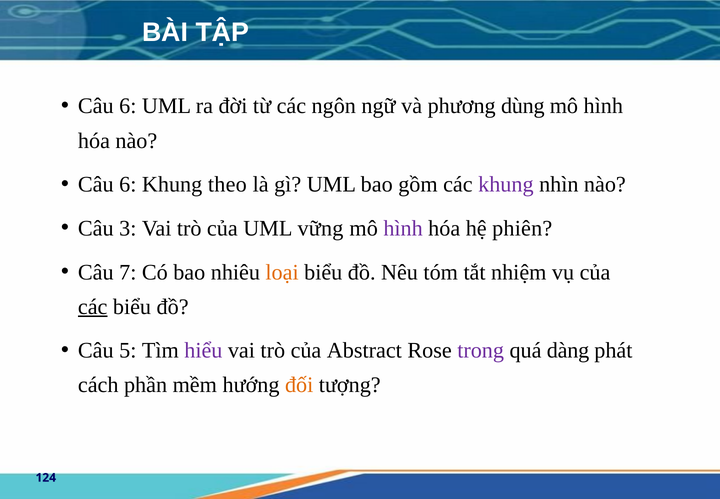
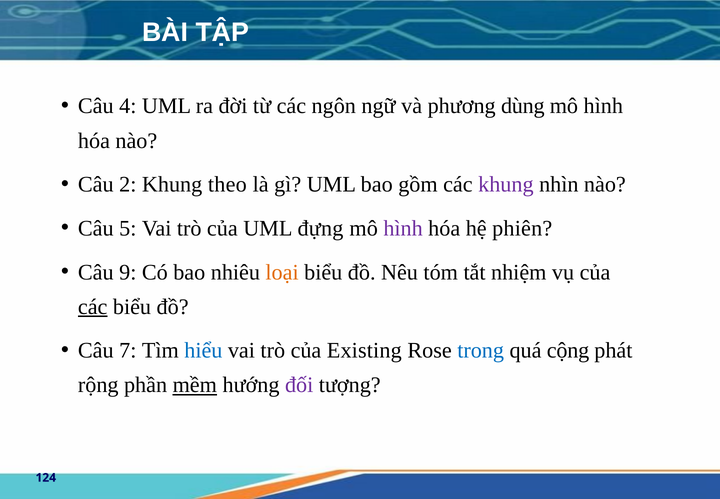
6 at (128, 106): 6 -> 4
6 at (128, 184): 6 -> 2
3: 3 -> 5
vững: vững -> đựng
7: 7 -> 9
5: 5 -> 7
hiểu colour: purple -> blue
Abstract: Abstract -> Existing
trong colour: purple -> blue
dàng: dàng -> cộng
cách: cách -> rộng
mềm underline: none -> present
đối colour: orange -> purple
